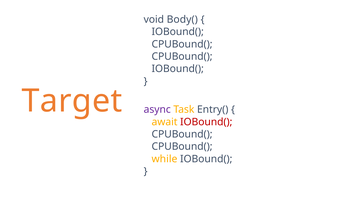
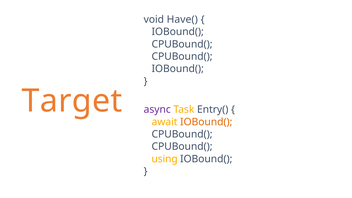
Body(: Body( -> Have(
IOBound( at (206, 122) colour: red -> orange
while: while -> using
